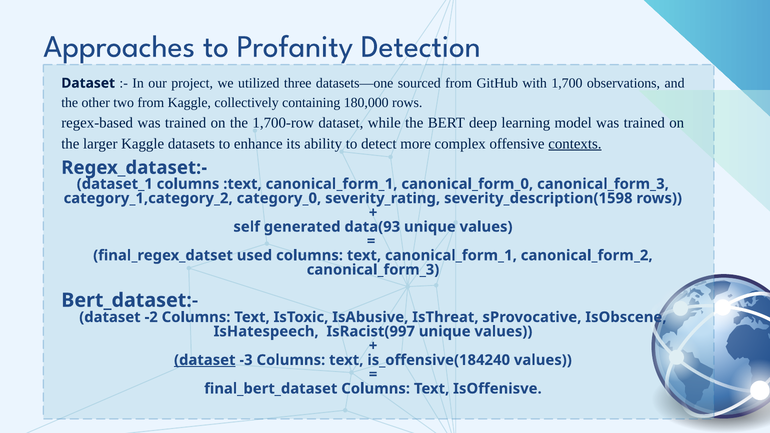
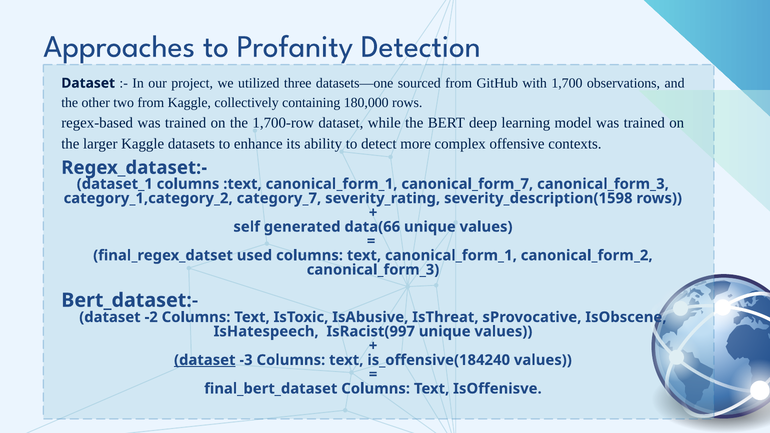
contexts underline: present -> none
canonical_form_0: canonical_form_0 -> canonical_form_7
category_0: category_0 -> category_7
data(93: data(93 -> data(66
